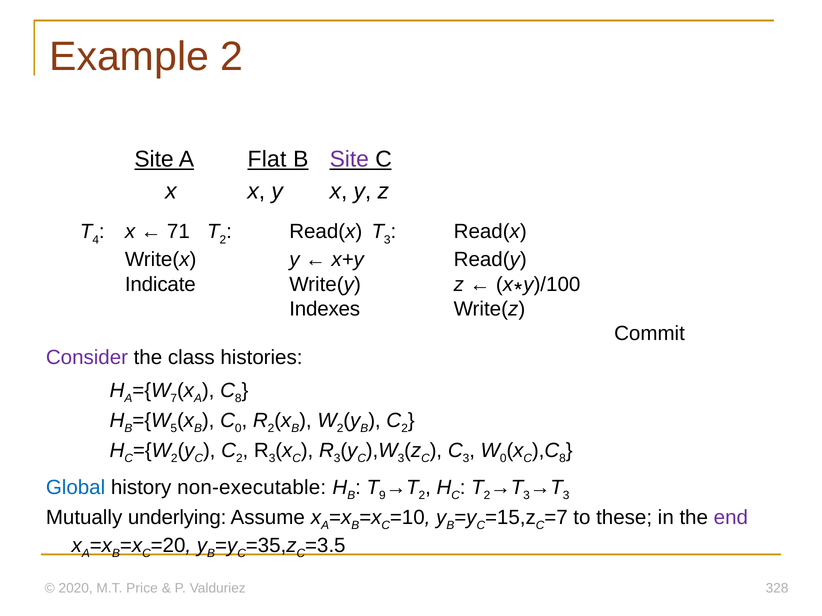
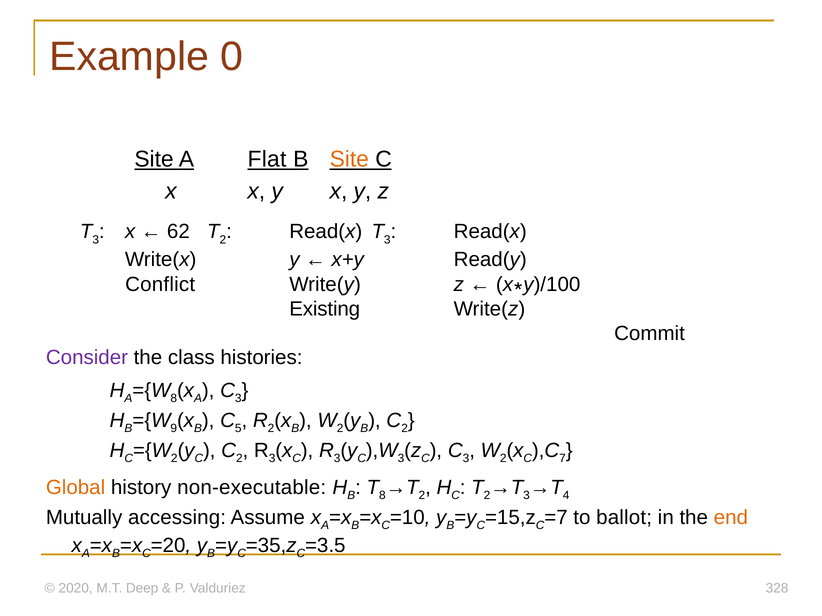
Example 2: 2 -> 0
Site at (349, 159) colour: purple -> orange
4 at (96, 240): 4 -> 3
71: 71 -> 62
Indicate: Indicate -> Conflict
Indexes: Indexes -> Existing
7 at (174, 399): 7 -> 8
8 at (238, 399): 8 -> 3
5: 5 -> 9
C 0: 0 -> 5
0 at (503, 459): 0 -> 2
8 at (563, 459): 8 -> 7
Global colour: blue -> orange
9 at (382, 496): 9 -> 8
3 at (566, 496): 3 -> 4
underlying: underlying -> accessing
these: these -> ballot
end colour: purple -> orange
Price: Price -> Deep
